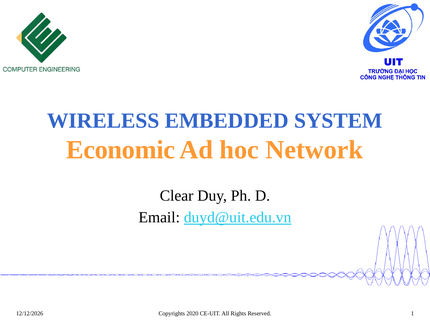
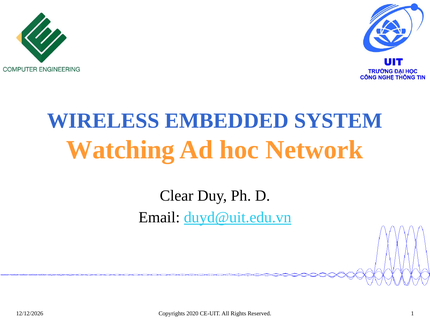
Economic: Economic -> Watching
